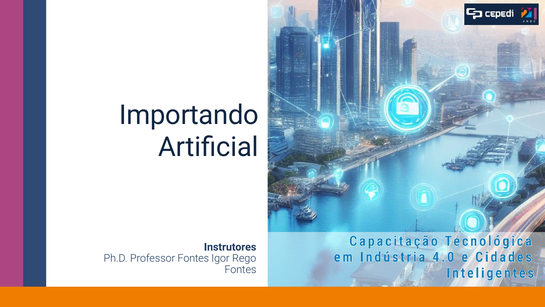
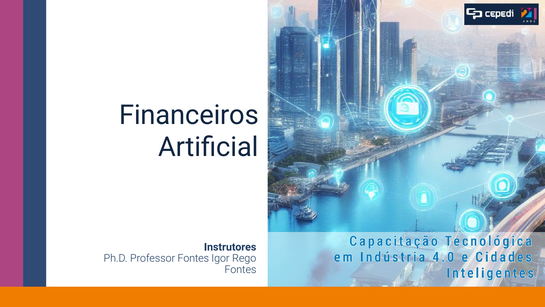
Importando: Importando -> Financeiros
